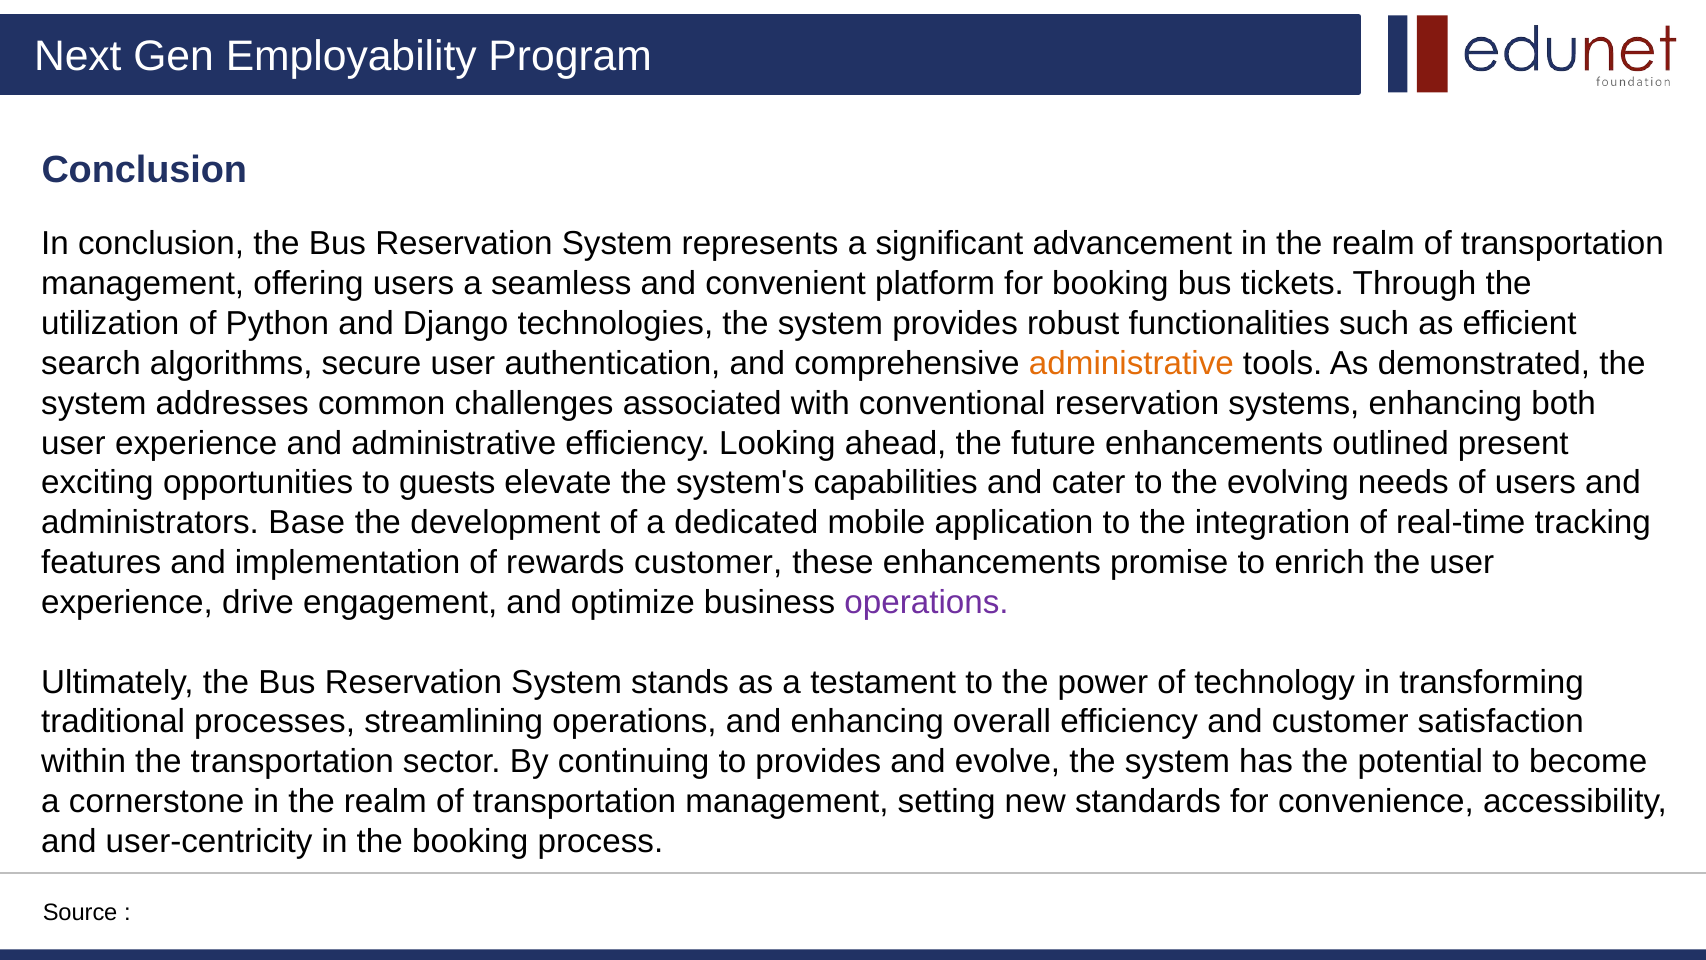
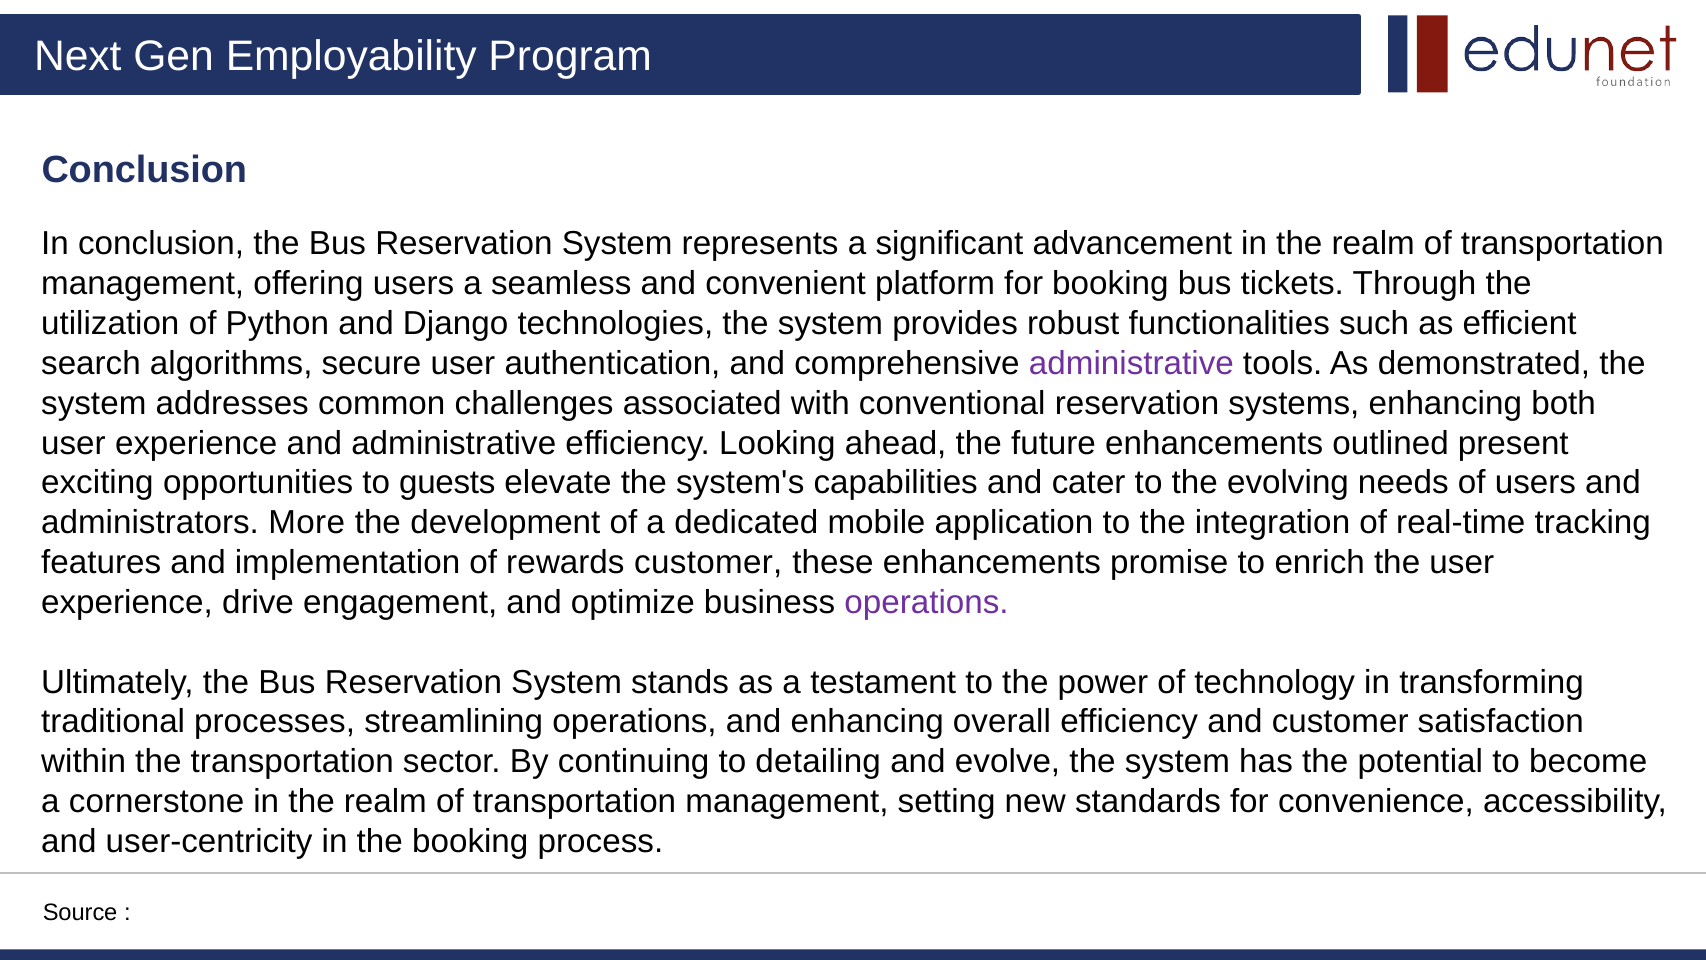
administrative at (1131, 363) colour: orange -> purple
Base: Base -> More
to provides: provides -> detailing
